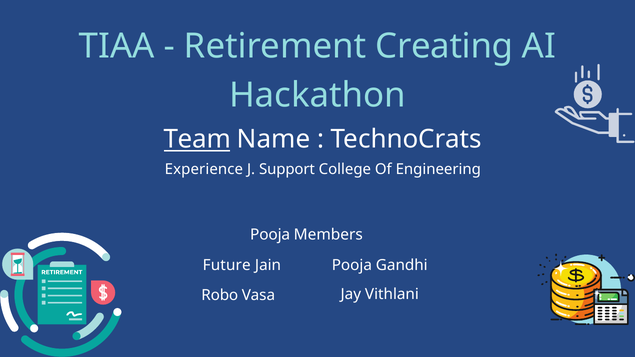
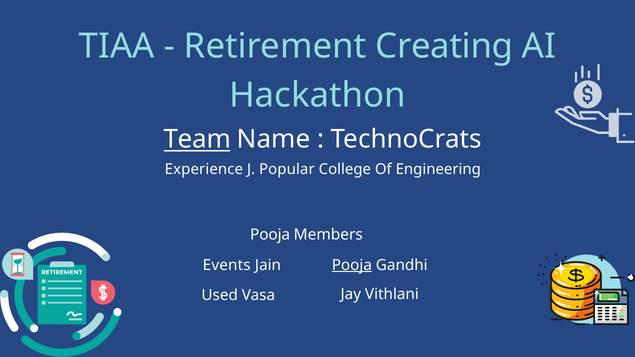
Support: Support -> Popular
Future: Future -> Events
Pooja at (352, 265) underline: none -> present
Robo: Robo -> Used
